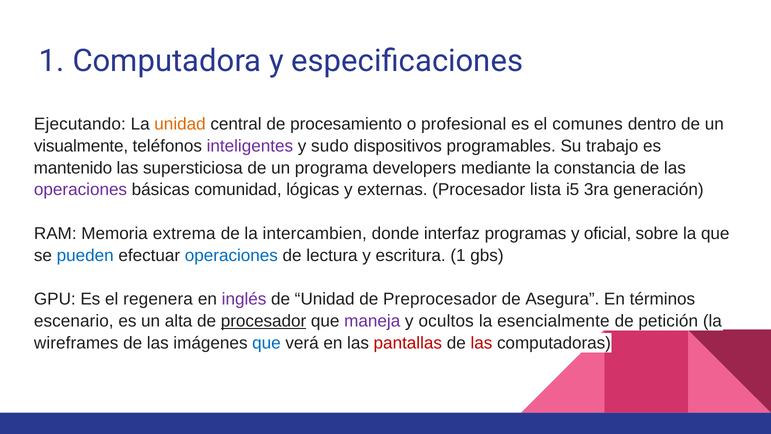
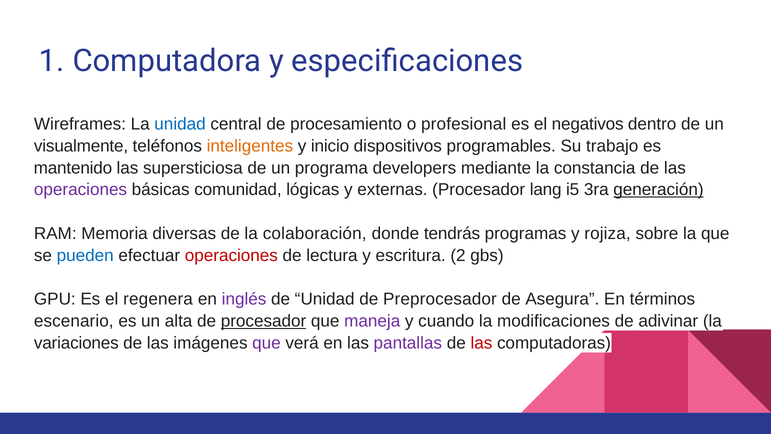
Ejecutando: Ejecutando -> Wireframes
unidad at (180, 124) colour: orange -> blue
comunes: comunes -> negativos
inteligentes colour: purple -> orange
sudo: sudo -> inicio
lista: lista -> lang
generación underline: none -> present
extrema: extrema -> diversas
intercambien: intercambien -> colaboración
interfaz: interfaz -> tendrás
oficial: oficial -> rojiza
operaciones at (231, 255) colour: blue -> red
escritura 1: 1 -> 2
ocultos: ocultos -> cuando
esencialmente: esencialmente -> modificaciones
petición: petición -> adivinar
wireframes: wireframes -> variaciones
que at (266, 343) colour: blue -> purple
pantallas colour: red -> purple
